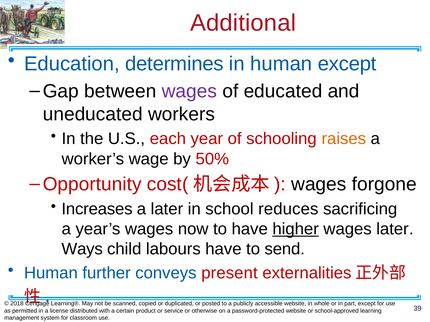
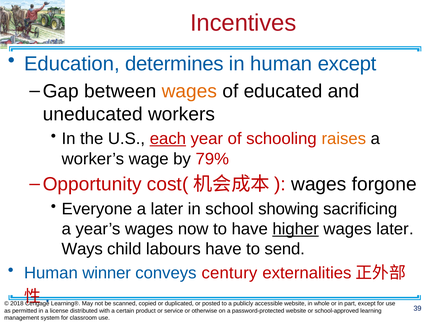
Additional: Additional -> Incentives
wages at (189, 91) colour: purple -> orange
each underline: none -> present
50%: 50% -> 79%
Increases: Increases -> Everyone
reduces: reduces -> showing
further: further -> winner
present: present -> century
